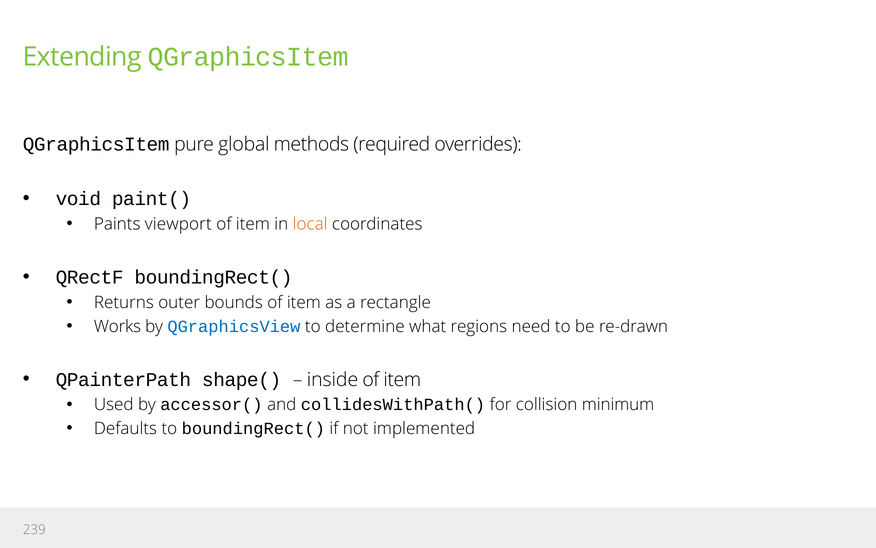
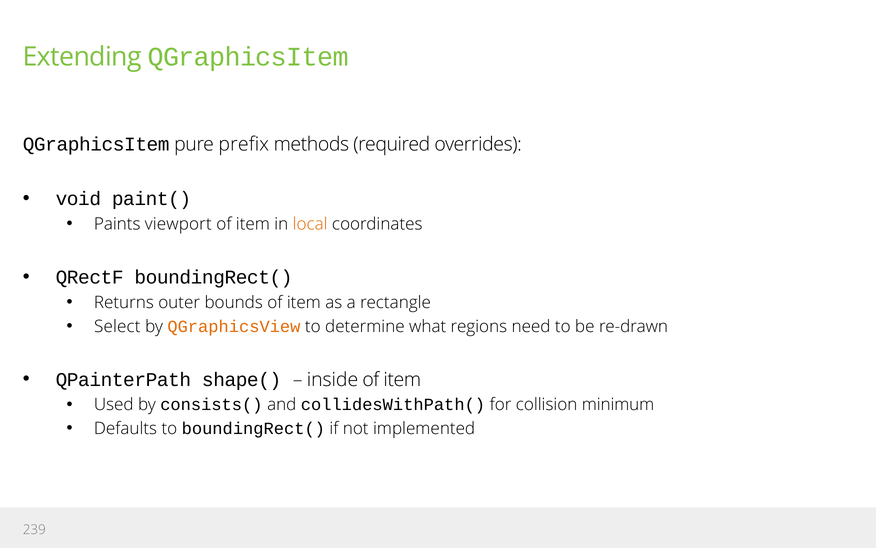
global: global -> prefix
Works: Works -> Select
QGraphicsView colour: blue -> orange
accessor(: accessor( -> consists(
